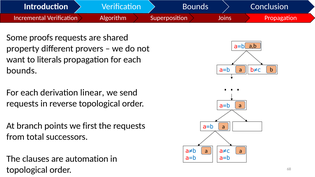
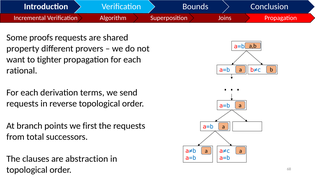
literals: literals -> tighter
bounds at (22, 71): bounds -> rational
linear: linear -> terms
automation: automation -> abstraction
